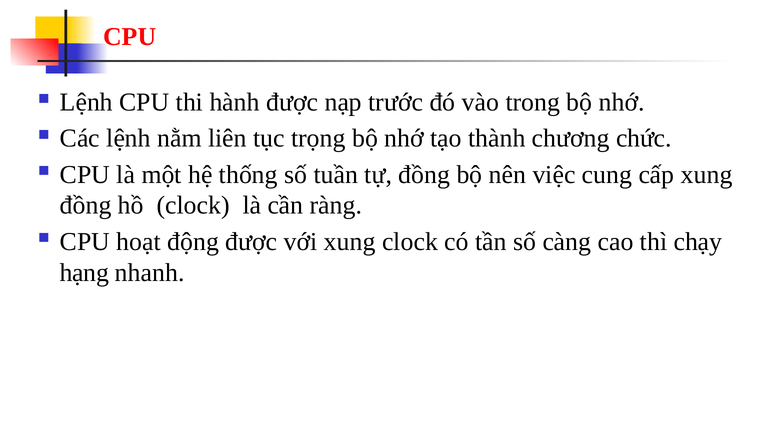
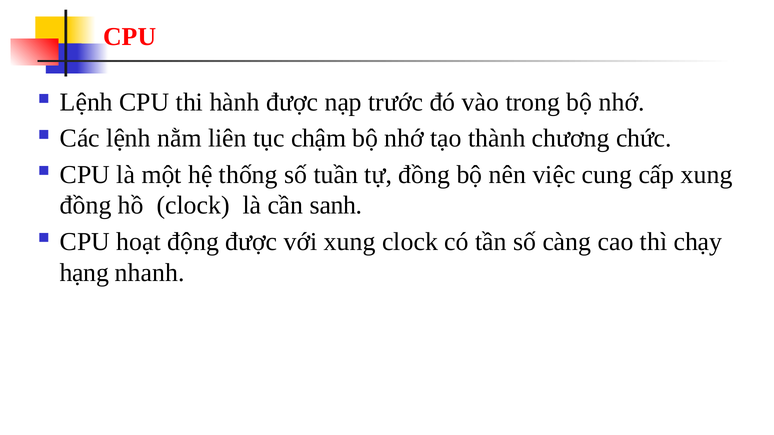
trọng: trọng -> chậm
ràng: ràng -> sanh
